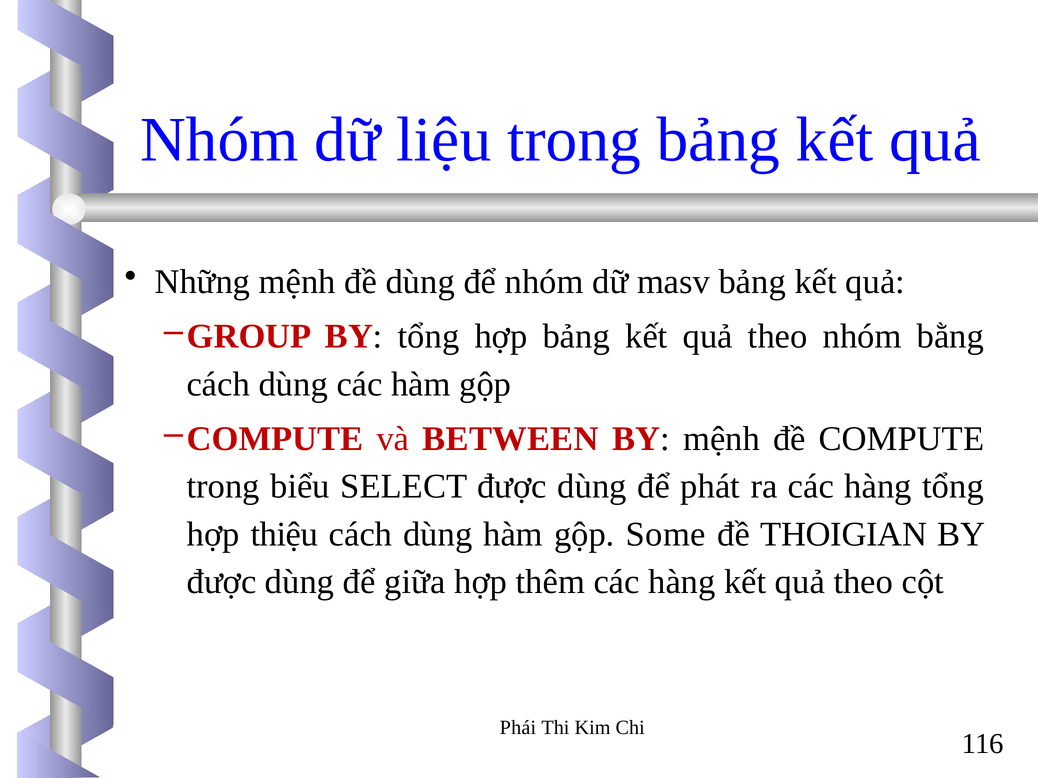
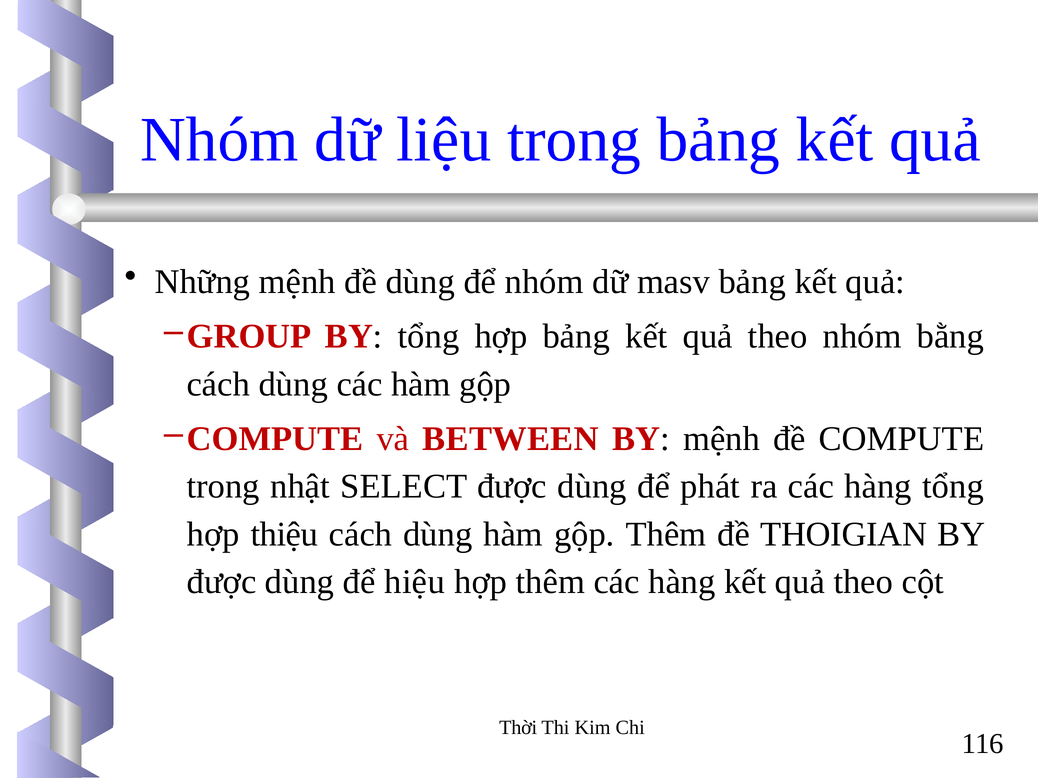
biểu: biểu -> nhật
gộp Some: Some -> Thêm
giữa: giữa -> hiệu
Phái: Phái -> Thời
